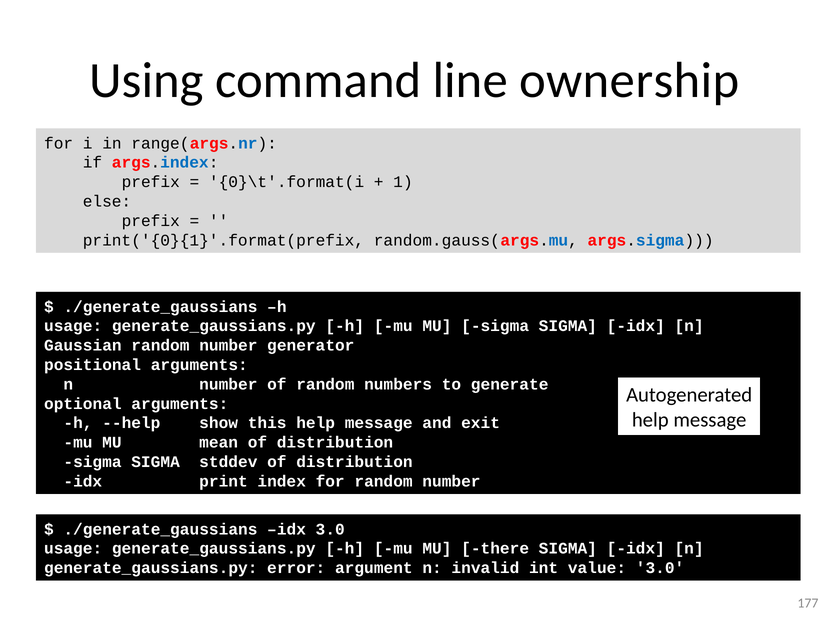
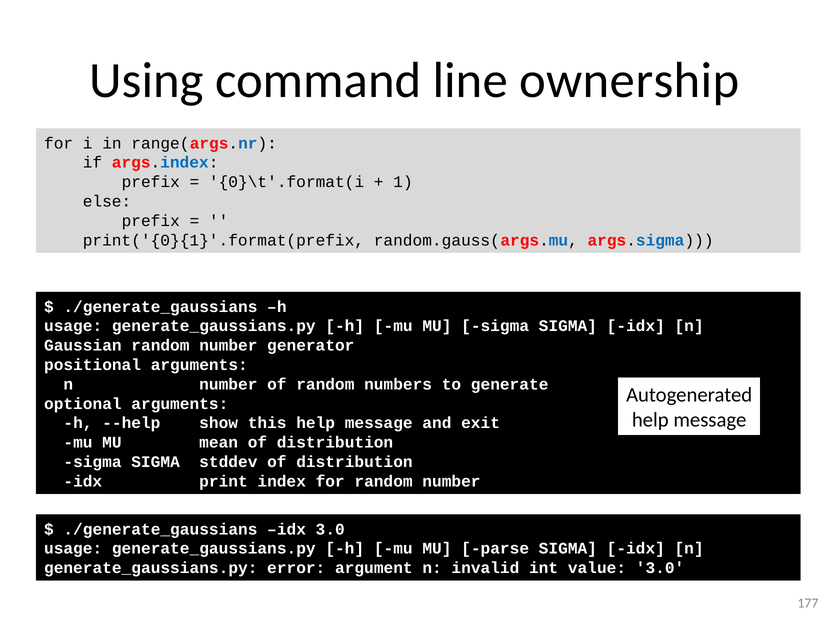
there: there -> parse
